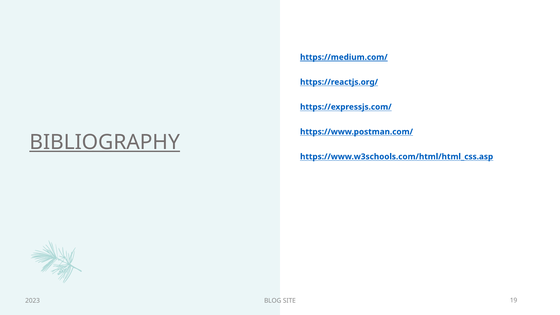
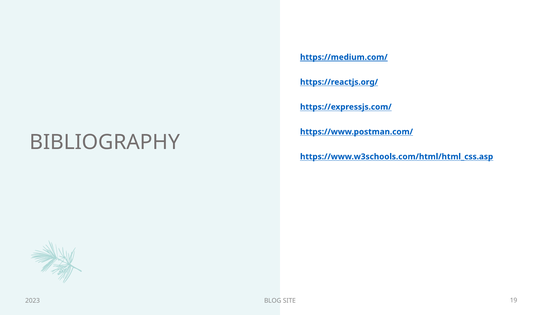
BIBLIOGRAPHY underline: present -> none
